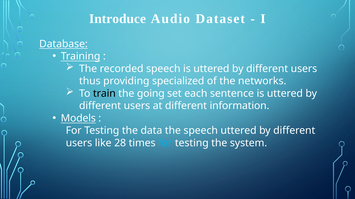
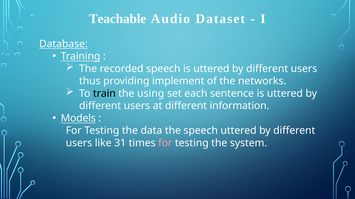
Introduce: Introduce -> Teachable
specialized: specialized -> implement
going: going -> using
28: 28 -> 31
for at (165, 143) colour: light blue -> pink
